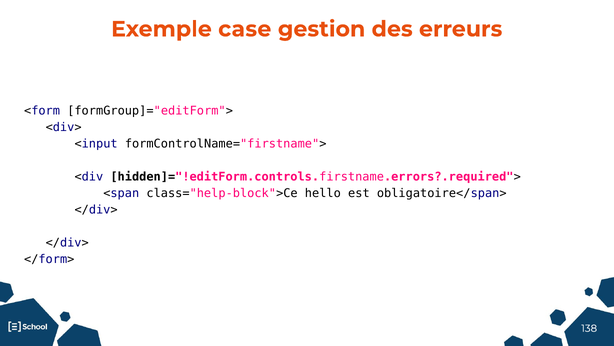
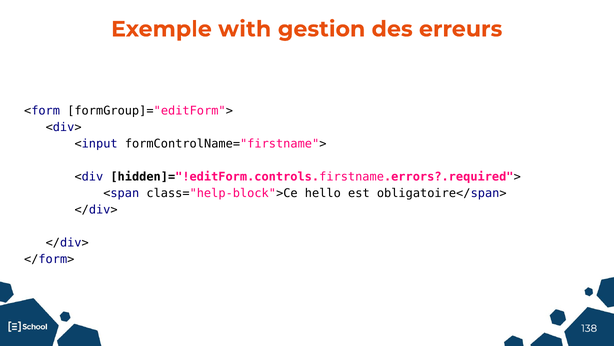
case: case -> with
